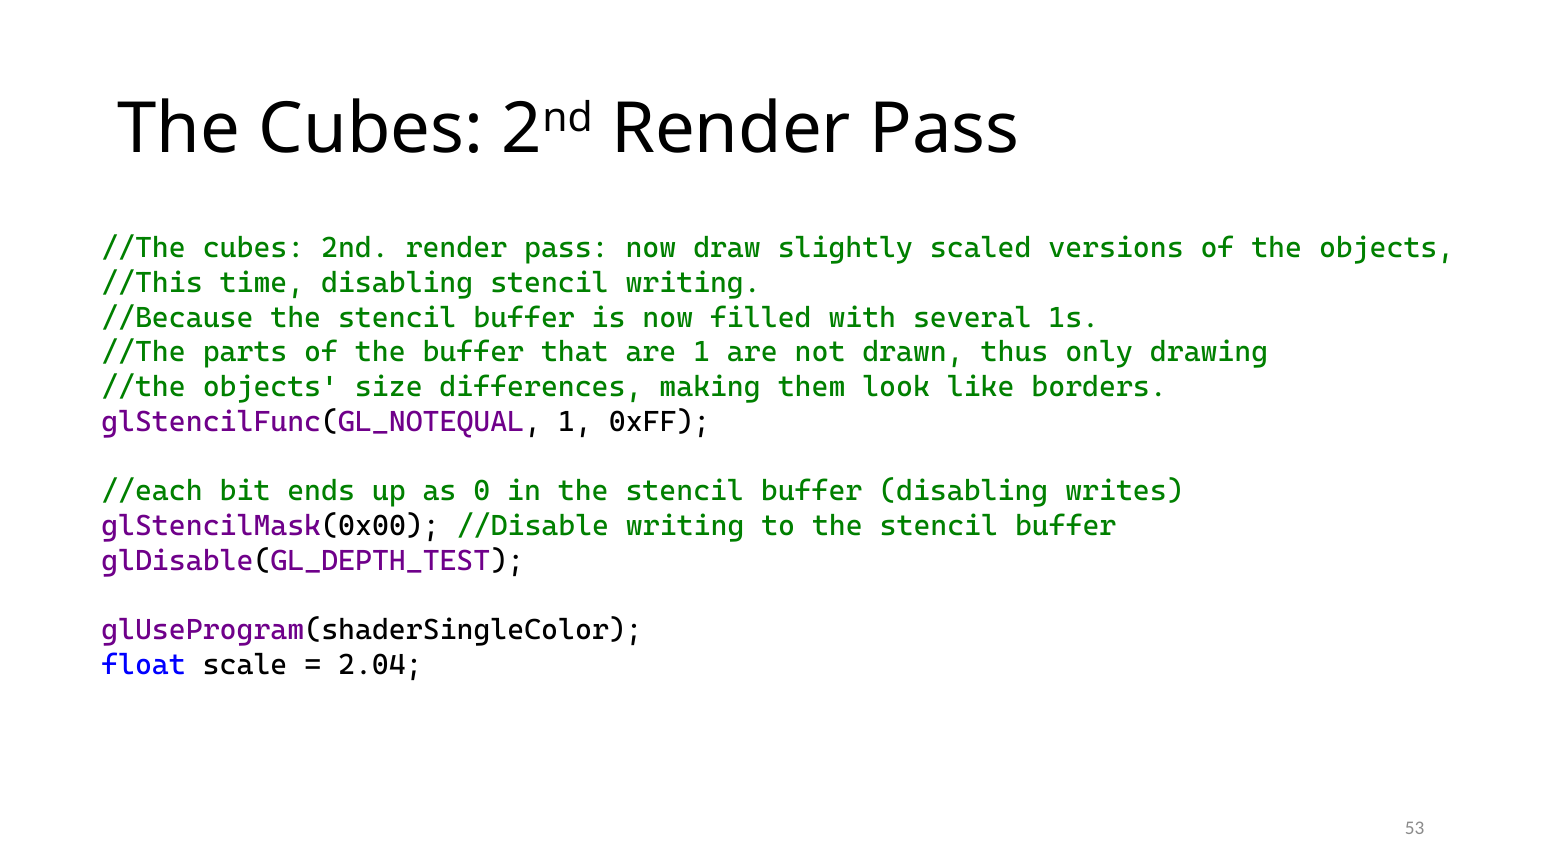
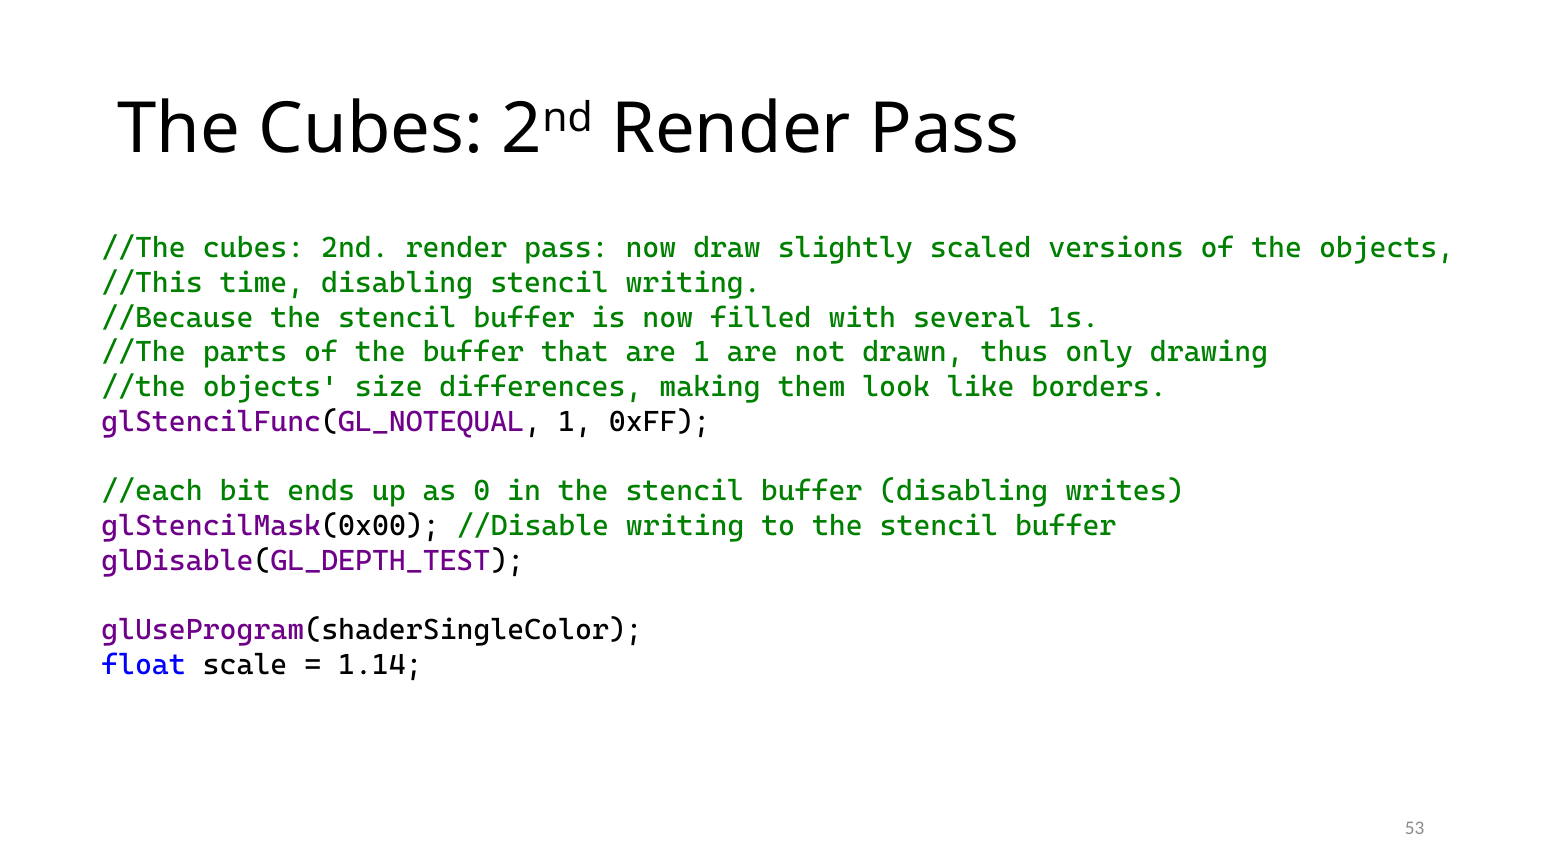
2.04: 2.04 -> 1.14
